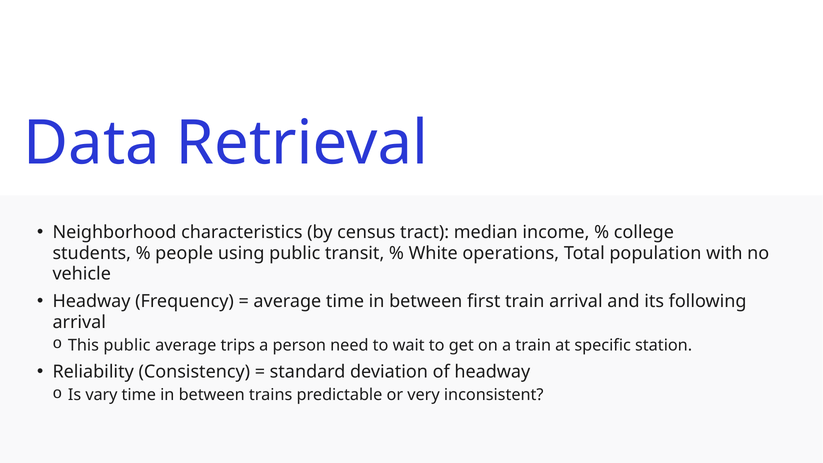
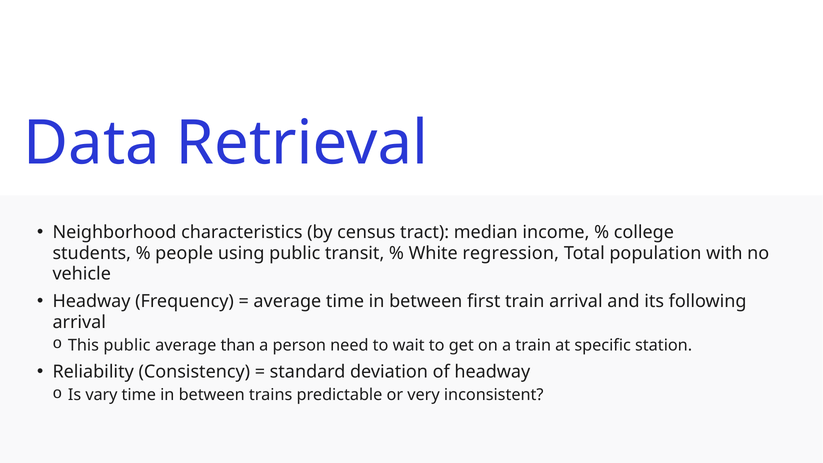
operations: operations -> regression
trips: trips -> than
